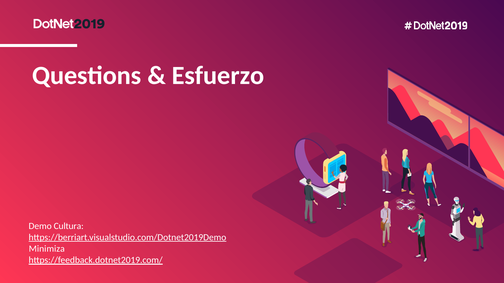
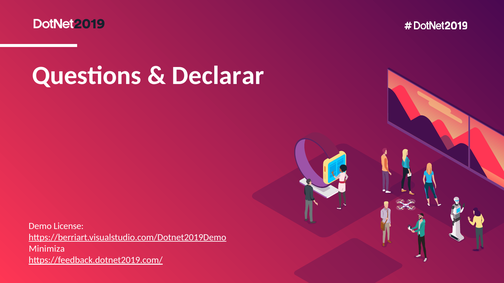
Esfuerzo: Esfuerzo -> Declarar
Cultura: Cultura -> License
